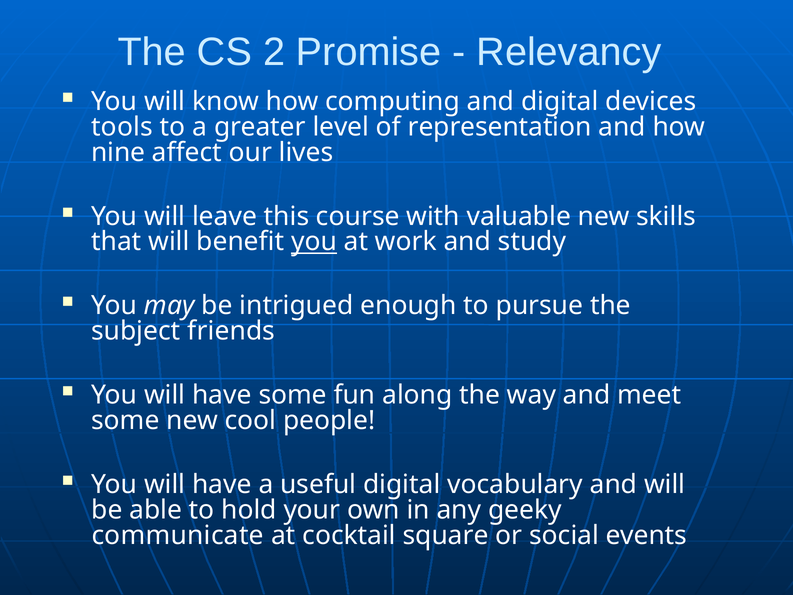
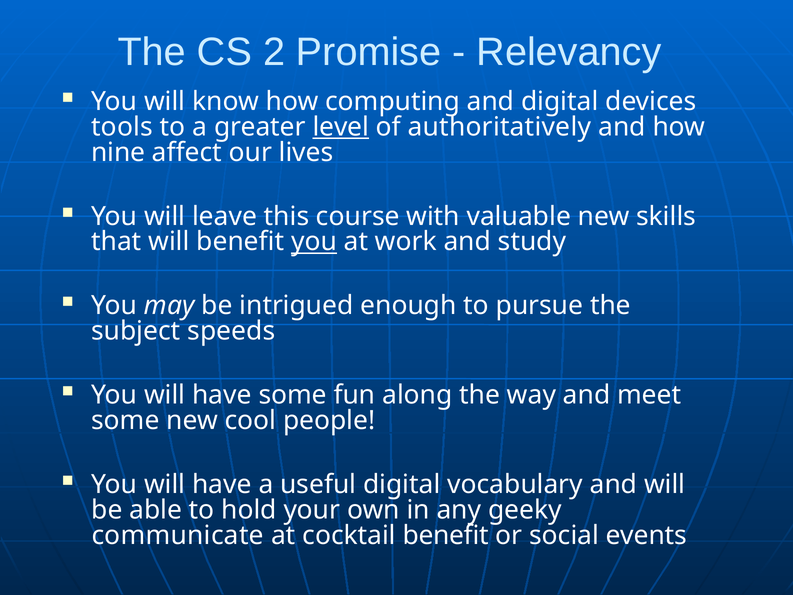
level underline: none -> present
representation: representation -> authoritatively
friends: friends -> speeds
cocktail square: square -> benefit
